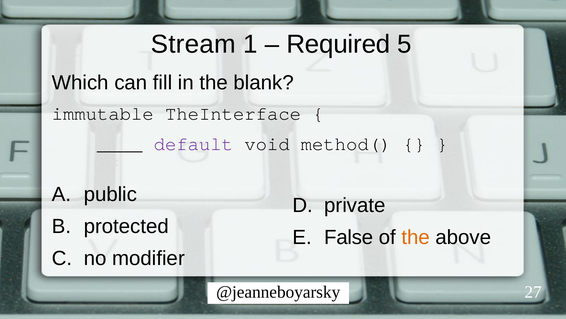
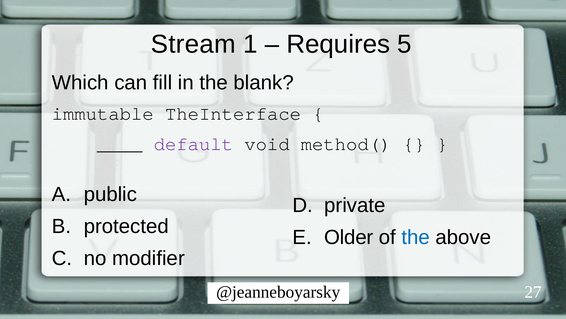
Required: Required -> Requires
False: False -> Older
the at (416, 237) colour: orange -> blue
